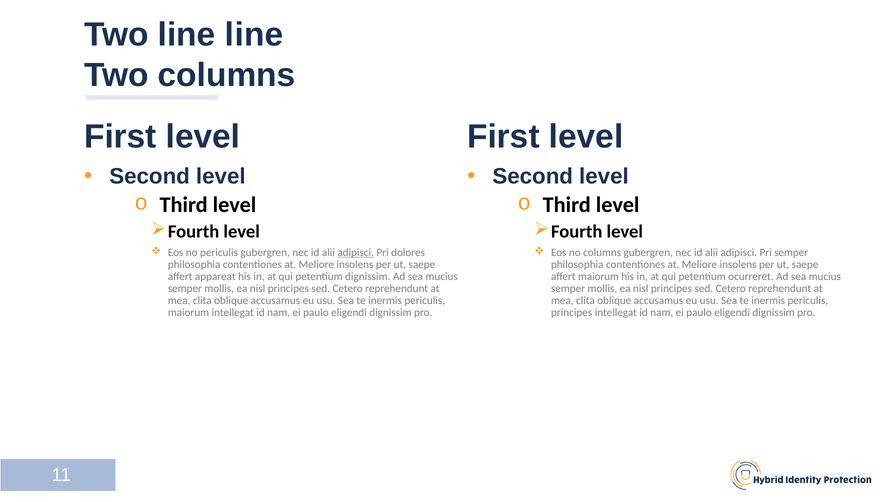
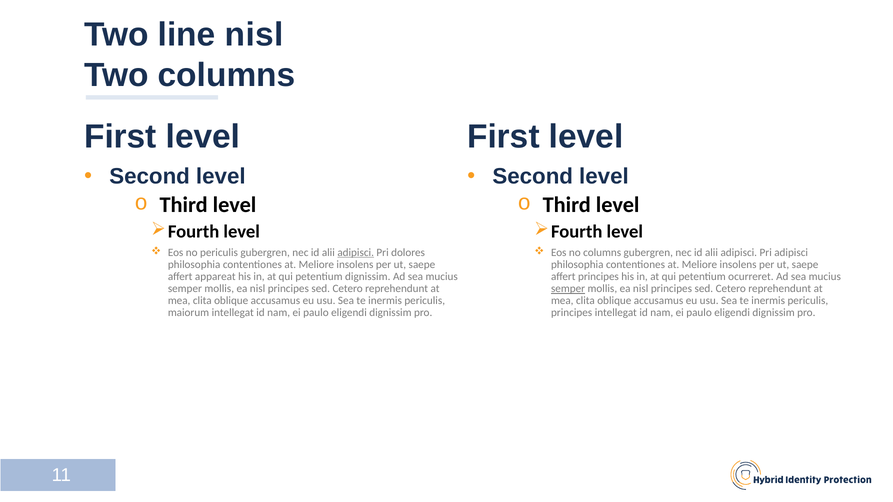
line line: line -> nisl
Pri semper: semper -> adipisci
affert maiorum: maiorum -> principes
semper at (568, 289) underline: none -> present
